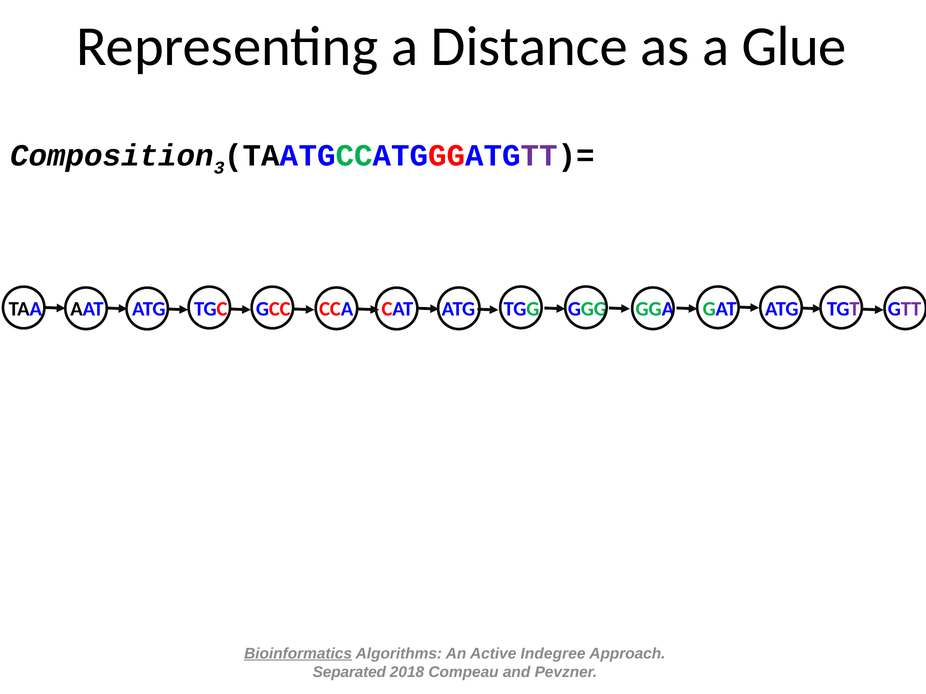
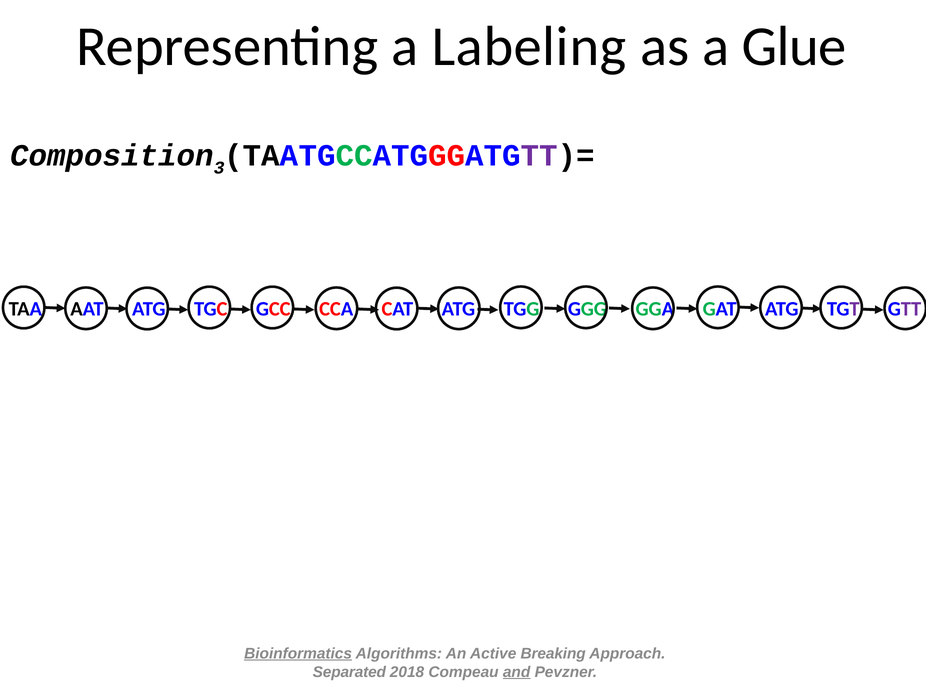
Distance: Distance -> Labeling
Indegree: Indegree -> Breaking
and underline: none -> present
